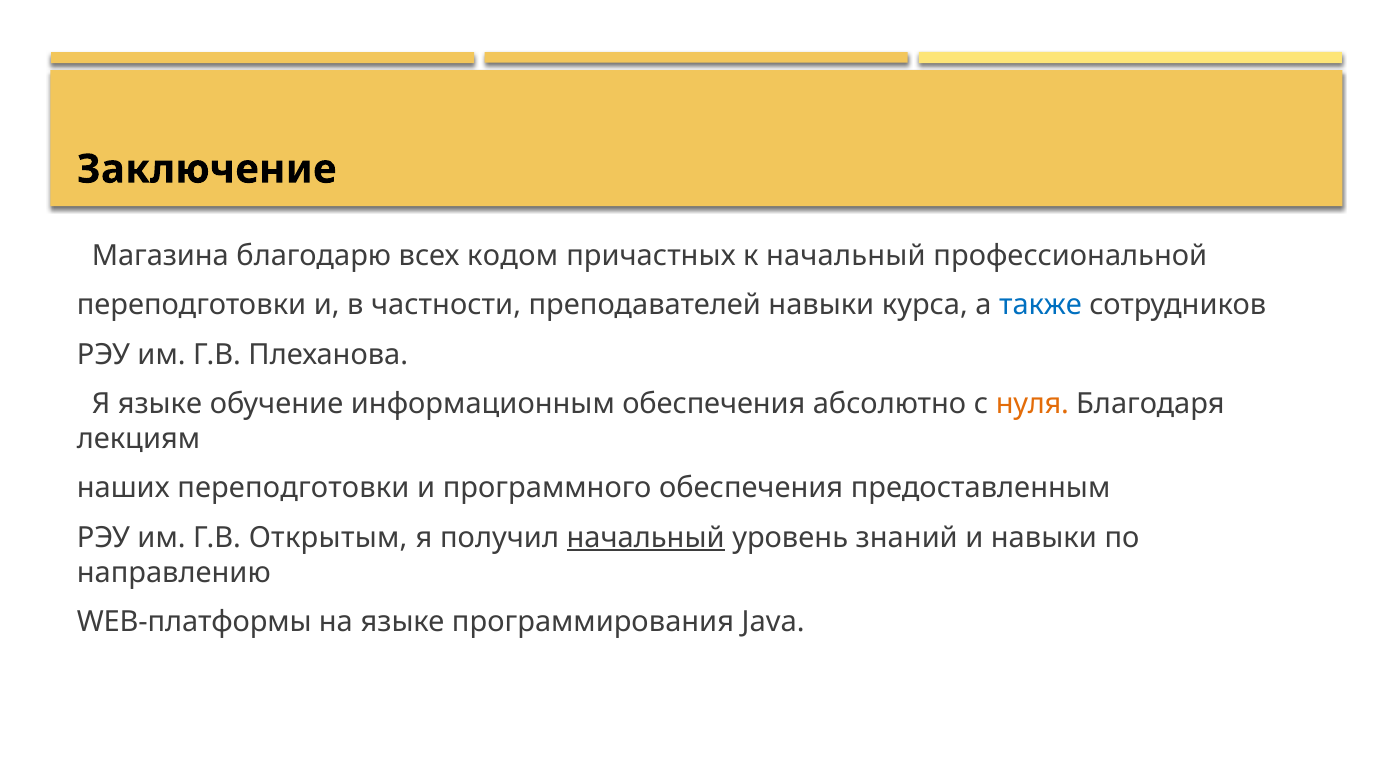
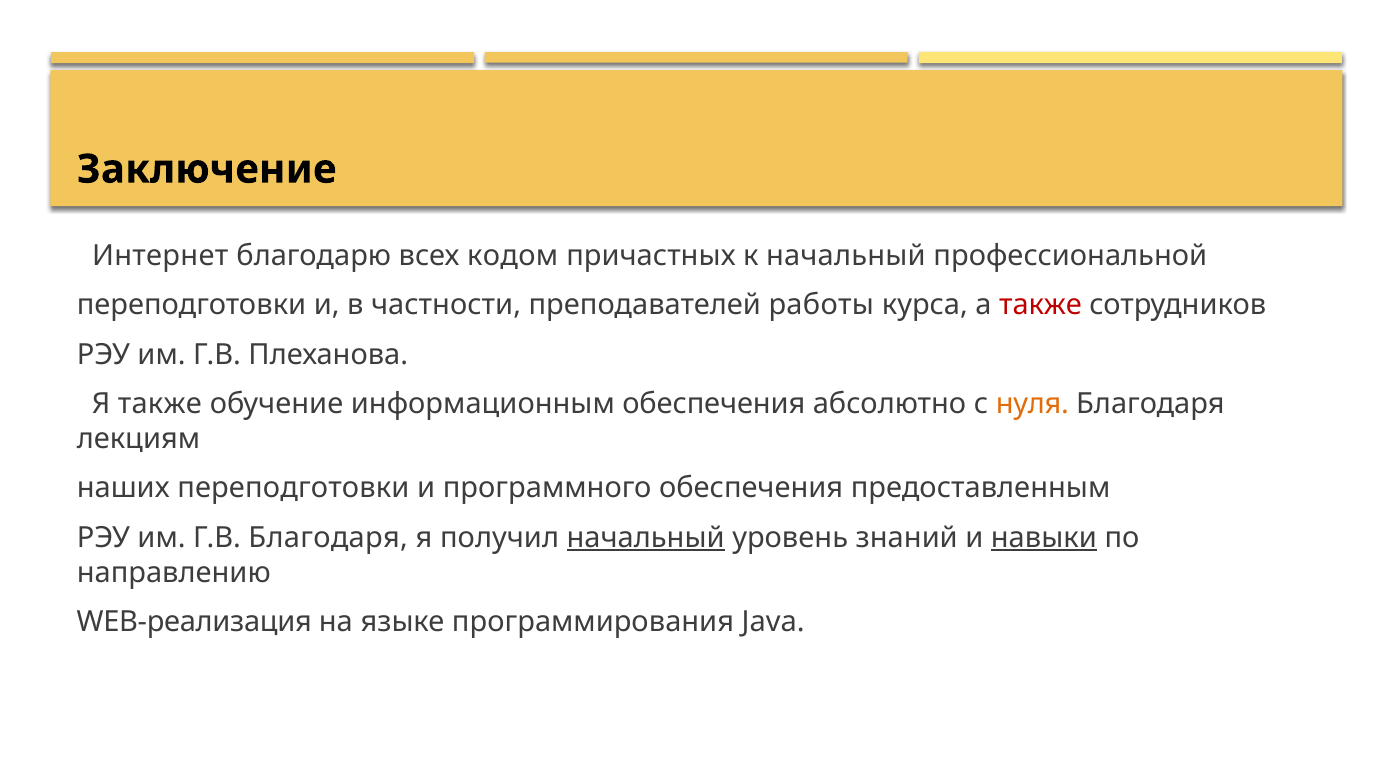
Магазина: Магазина -> Интернет
преподавателей навыки: навыки -> работы
также at (1041, 305) colour: blue -> red
Я языке: языке -> также
Г.В Открытым: Открытым -> Благодаря
навыки at (1044, 537) underline: none -> present
WEB-платформы: WEB-платформы -> WEB-реализация
